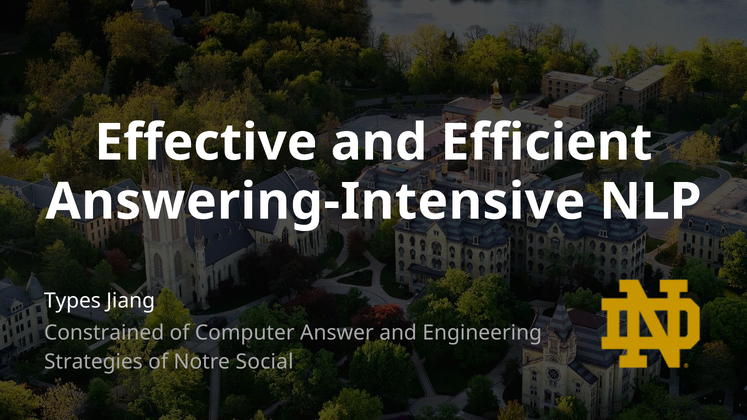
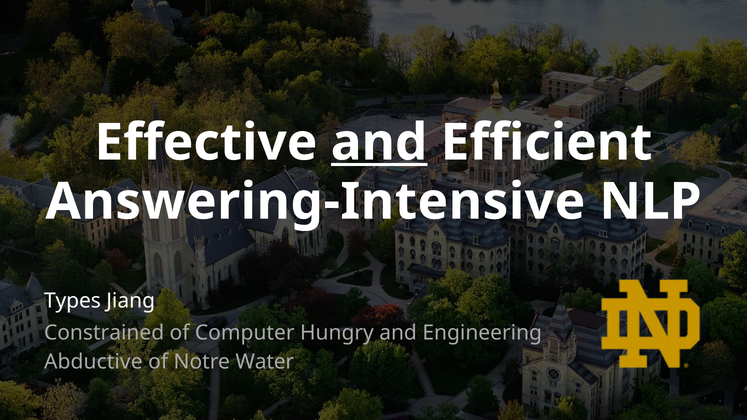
and at (379, 143) underline: none -> present
Answer: Answer -> Hungry
Strategies: Strategies -> Abductive
Social: Social -> Water
